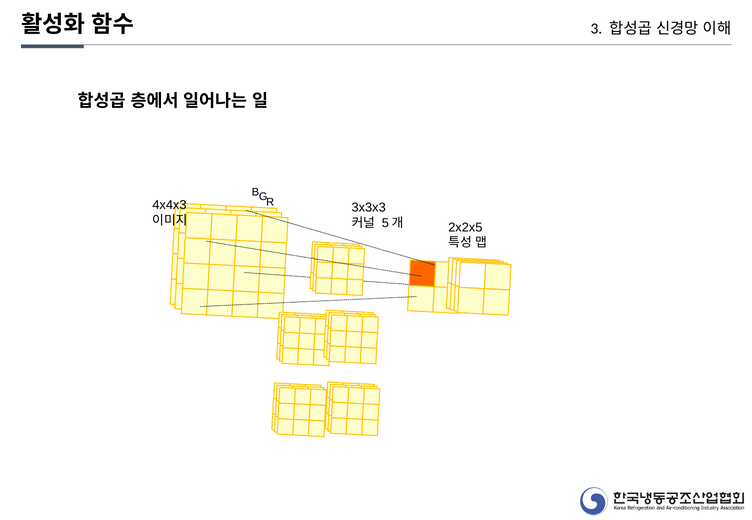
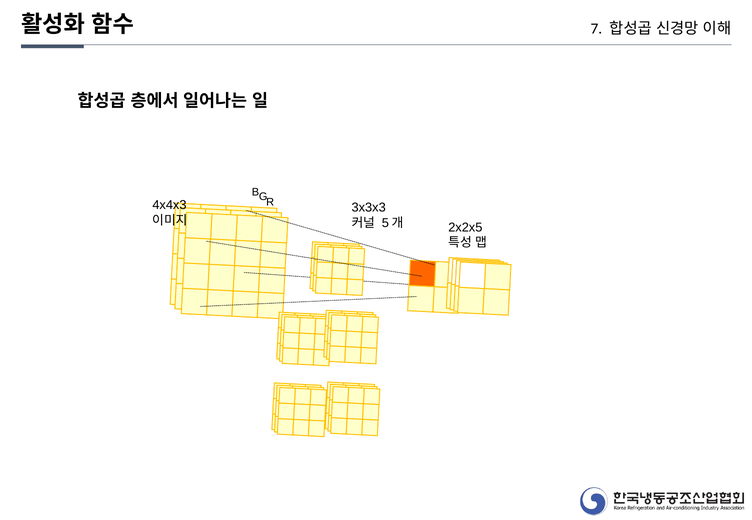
3: 3 -> 7
